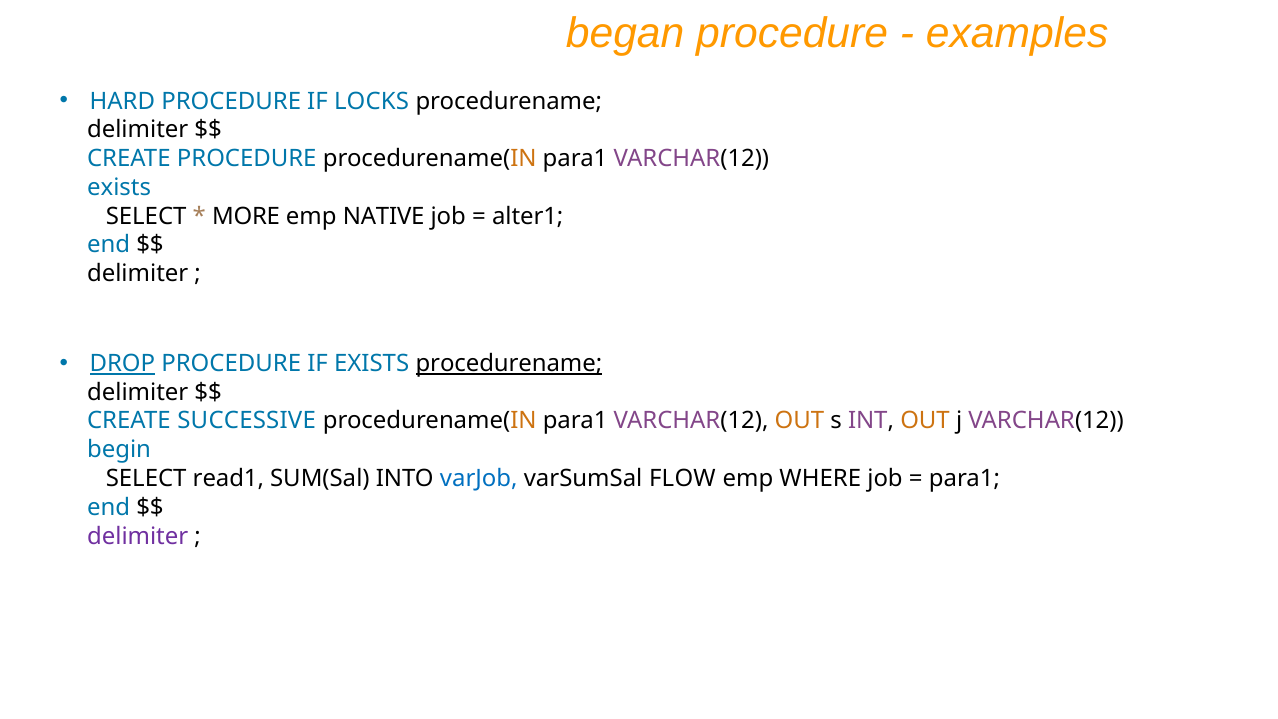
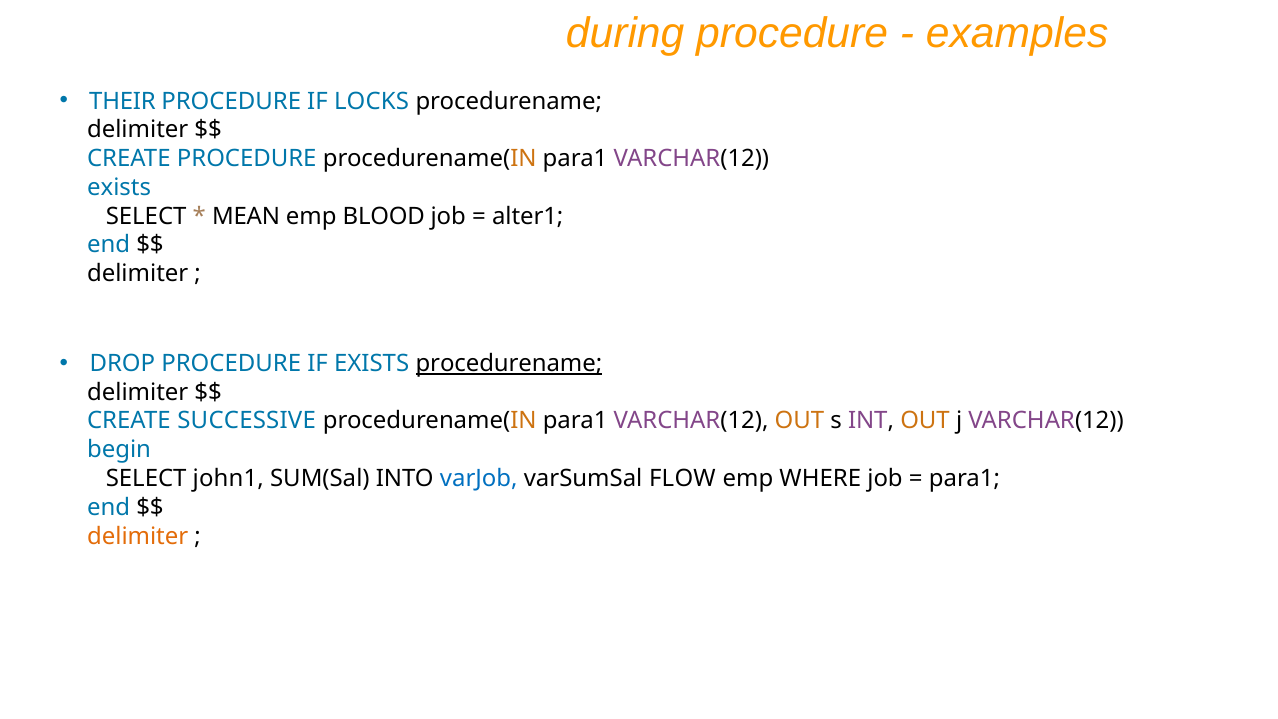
began: began -> during
HARD: HARD -> THEIR
MORE: MORE -> MEAN
NATIVE: NATIVE -> BLOOD
DROP underline: present -> none
read1: read1 -> john1
delimiter at (138, 536) colour: purple -> orange
